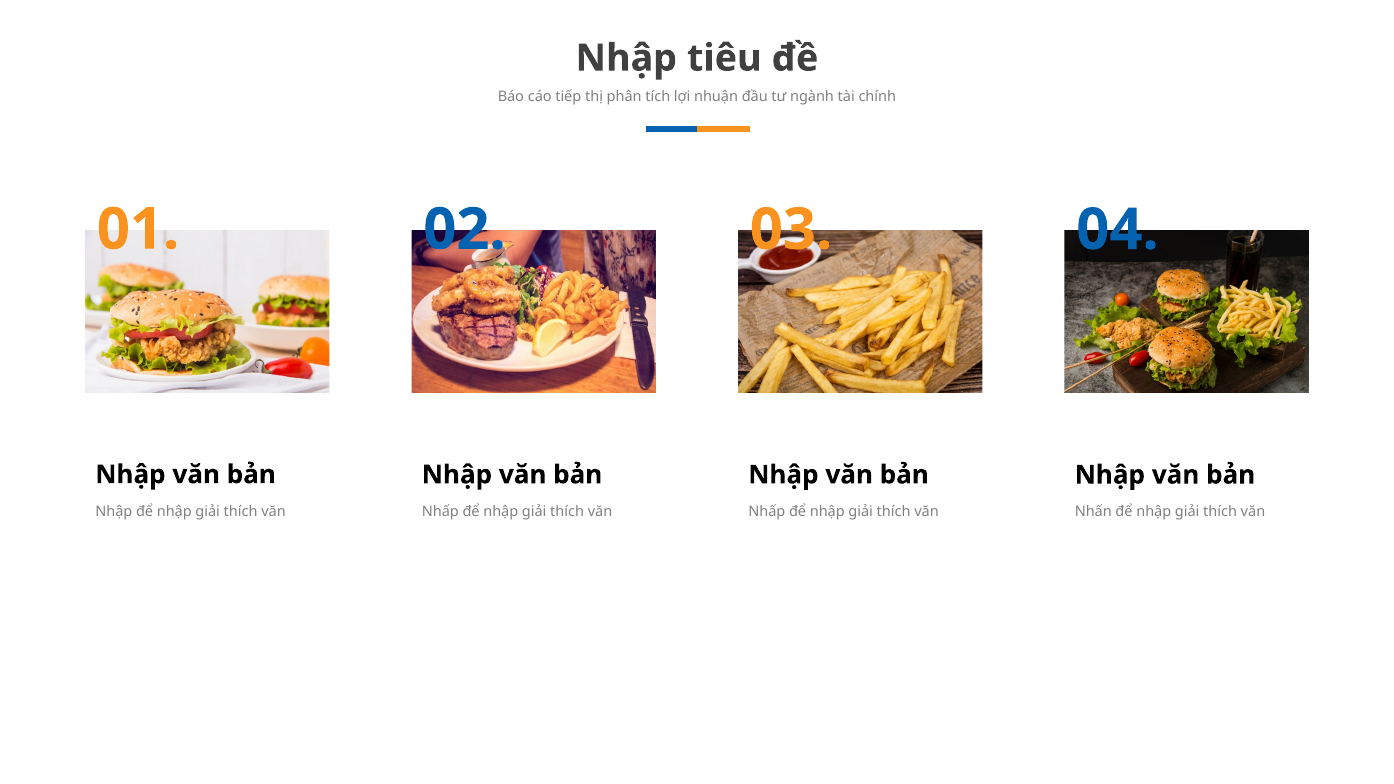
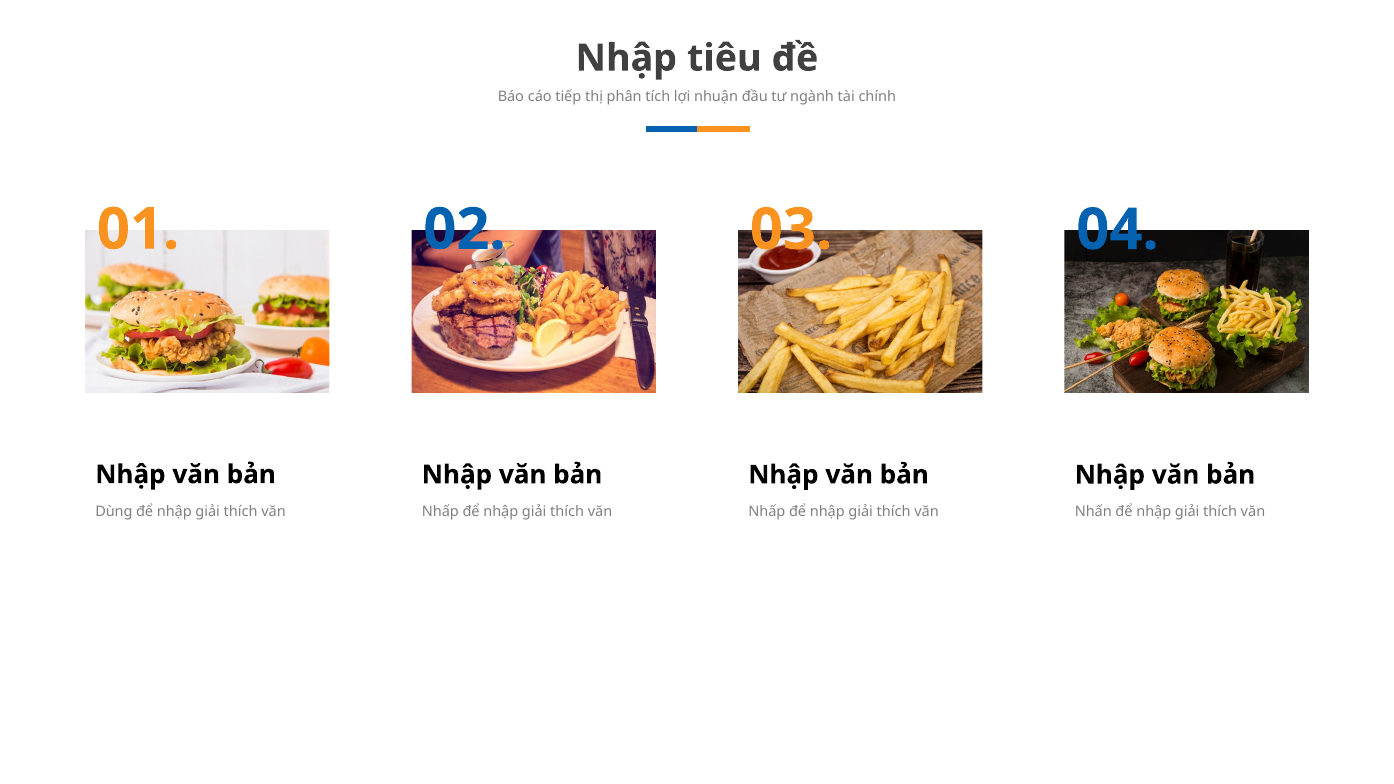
Nhập at (114, 512): Nhập -> Dùng
